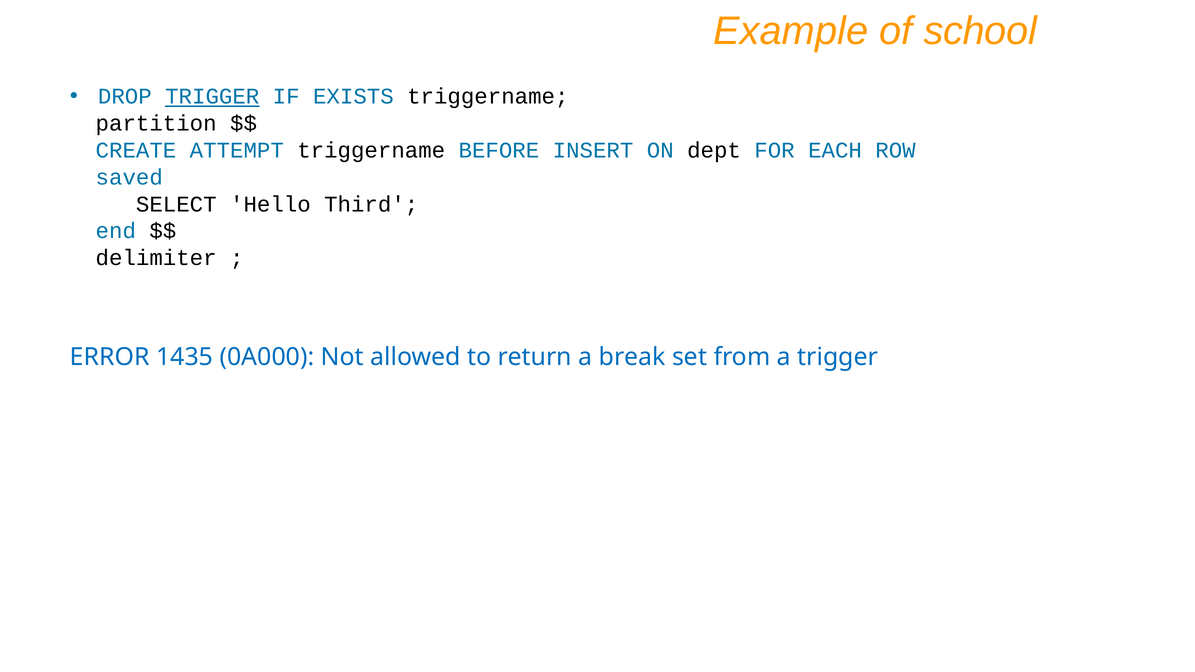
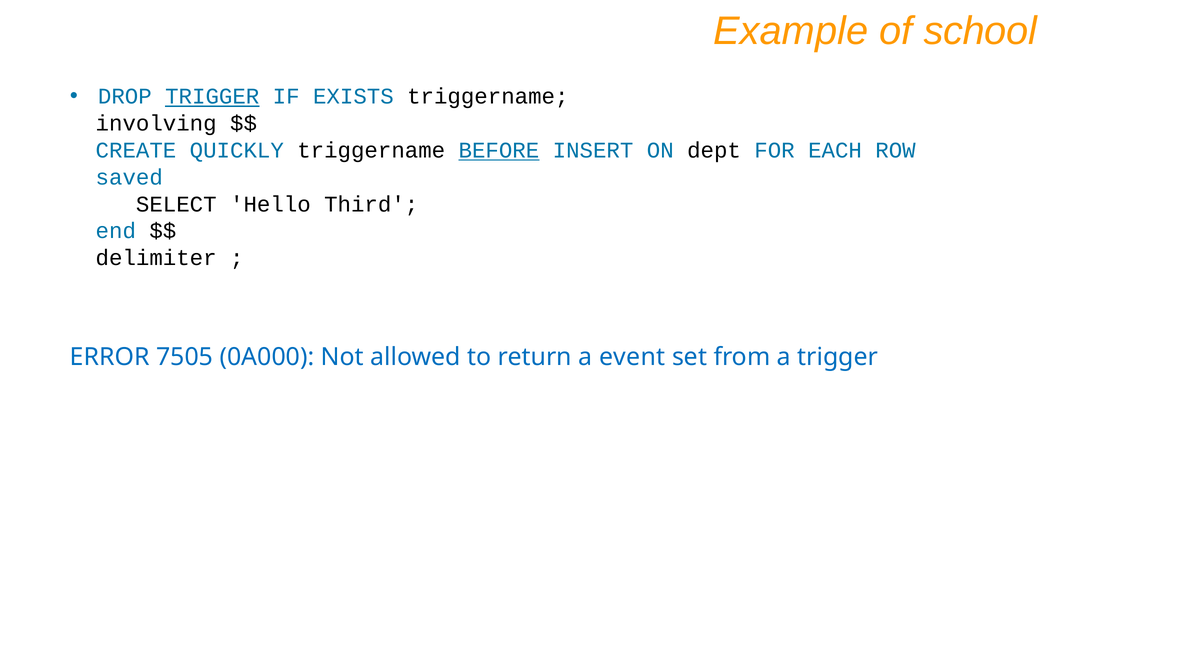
partition: partition -> involving
ATTEMPT: ATTEMPT -> QUICKLY
BEFORE underline: none -> present
1435: 1435 -> 7505
break: break -> event
